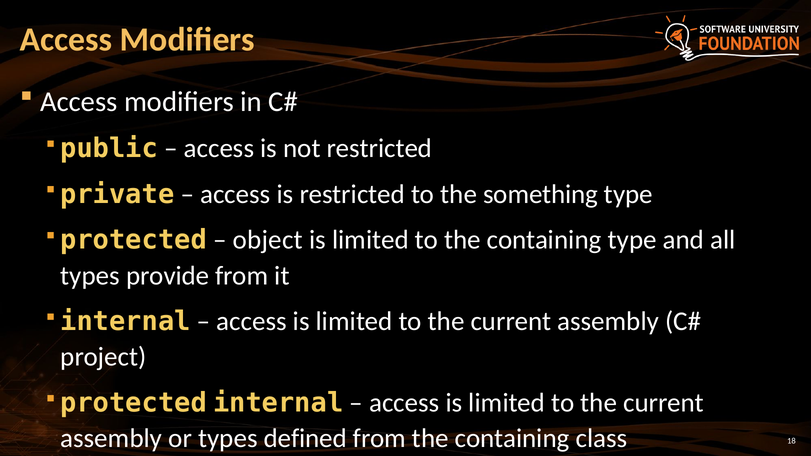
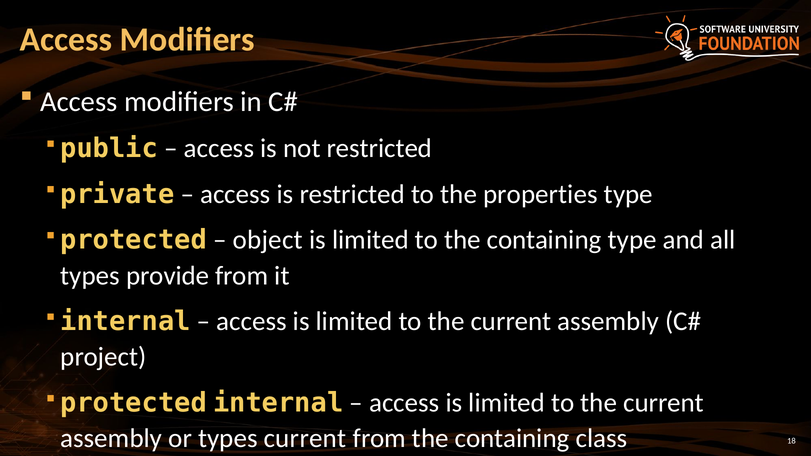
something: something -> properties
types defined: defined -> current
